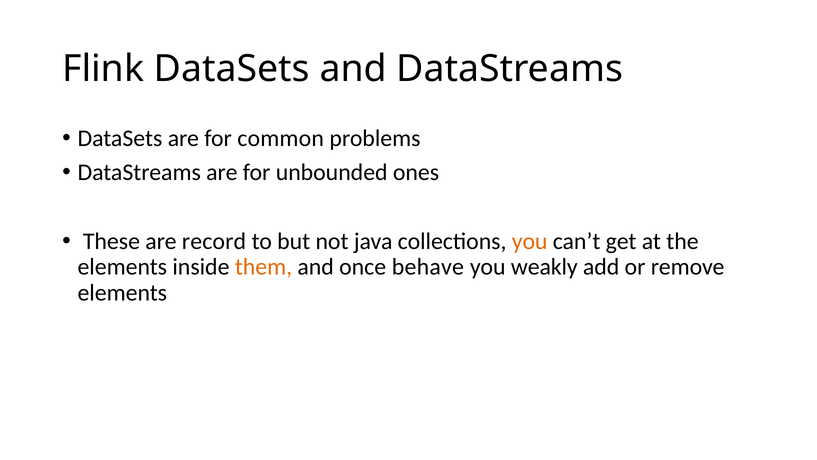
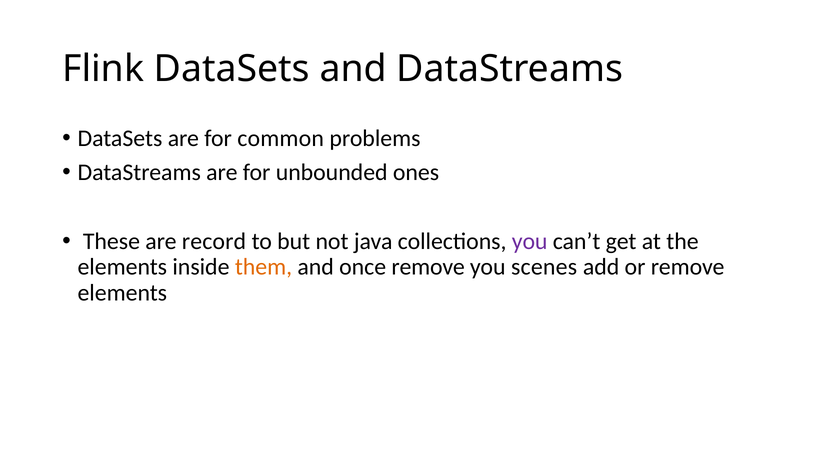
you at (530, 241) colour: orange -> purple
once behave: behave -> remove
weakly: weakly -> scenes
